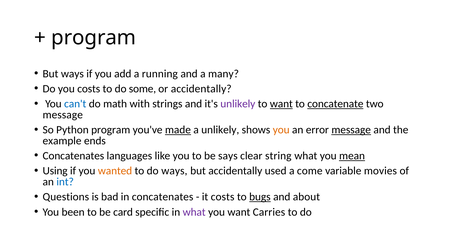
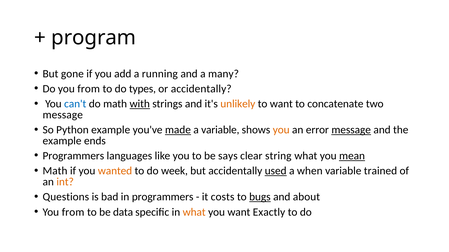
But ways: ways -> gone
Do you costs: costs -> from
some: some -> types
with underline: none -> present
unlikely at (238, 104) colour: purple -> orange
want at (281, 104) underline: present -> none
concatenate underline: present -> none
Python program: program -> example
a unlikely: unlikely -> variable
Concatenates at (73, 156): Concatenates -> Programmers
Using at (55, 171): Using -> Math
do ways: ways -> week
used underline: none -> present
come: come -> when
movies: movies -> trained
int colour: blue -> orange
in concatenates: concatenates -> programmers
been at (73, 212): been -> from
card: card -> data
what at (194, 212) colour: purple -> orange
Carries: Carries -> Exactly
